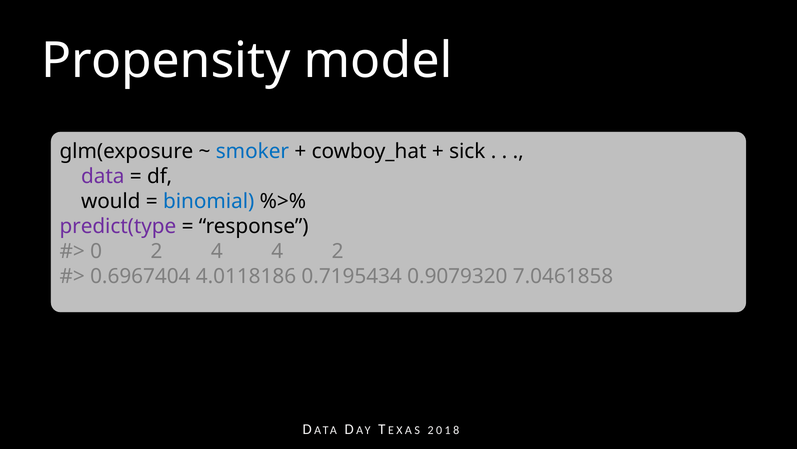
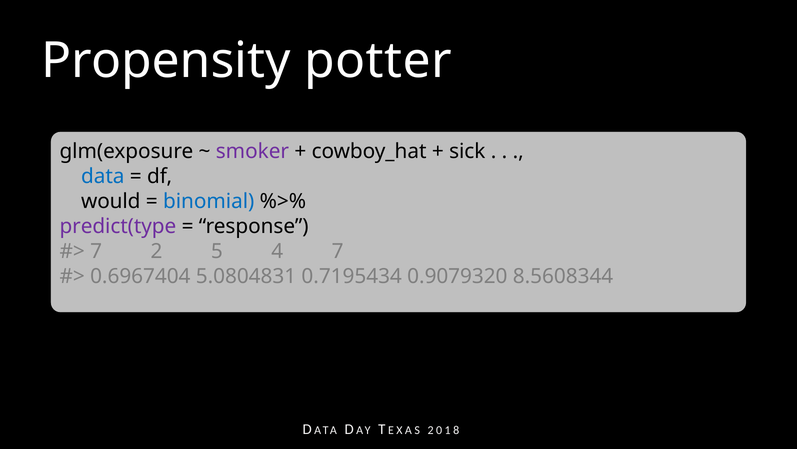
model: model -> potter
smoker colour: blue -> purple
data colour: purple -> blue
0 at (96, 251): 0 -> 7
2 4: 4 -> 5
4 2: 2 -> 7
4.0118186: 4.0118186 -> 5.0804831
7.0461858: 7.0461858 -> 8.5608344
